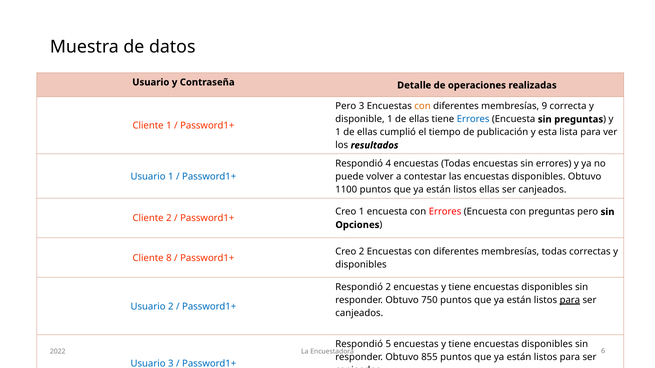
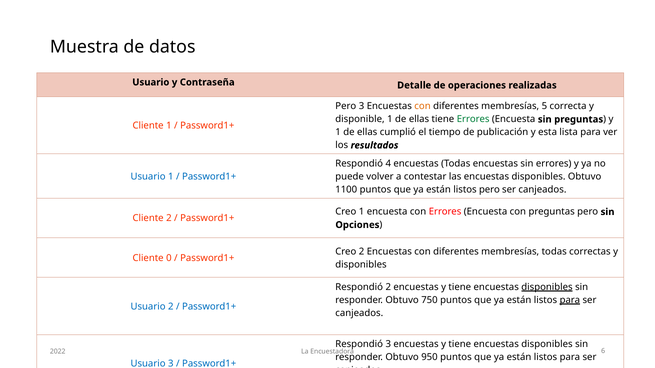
9: 9 -> 5
Errores at (473, 119) colour: blue -> green
listos ellas: ellas -> pero
8: 8 -> 0
disponibles at (547, 287) underline: none -> present
Respondió 5: 5 -> 3
855: 855 -> 950
